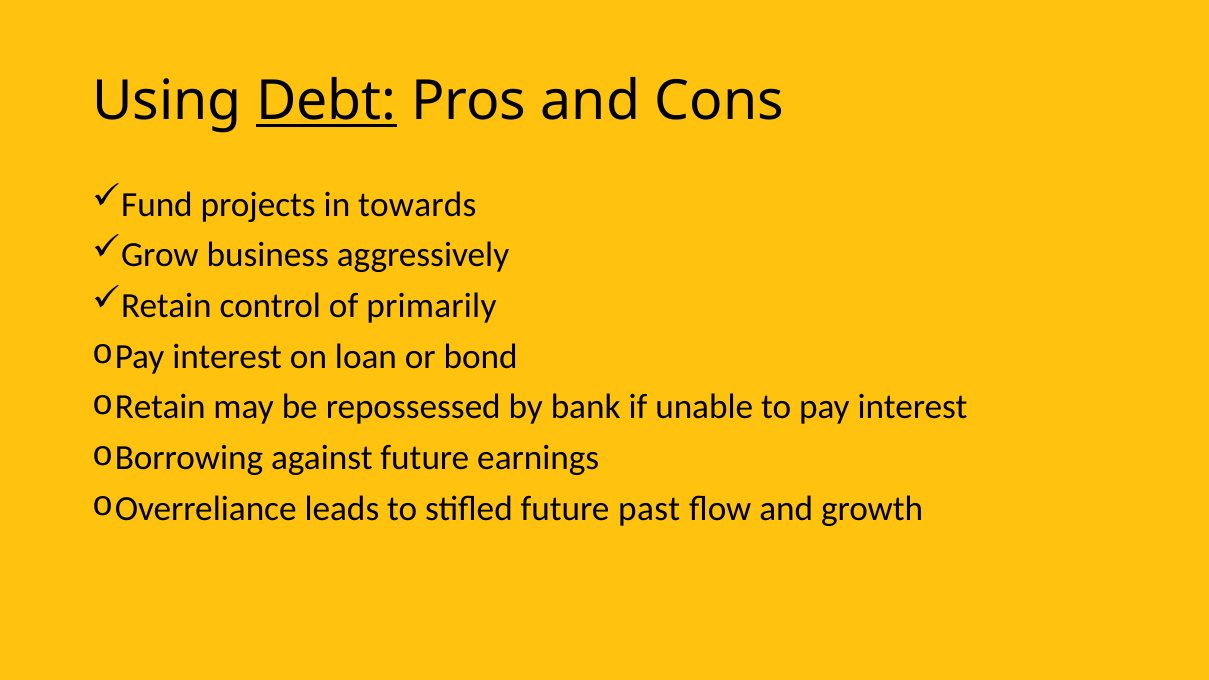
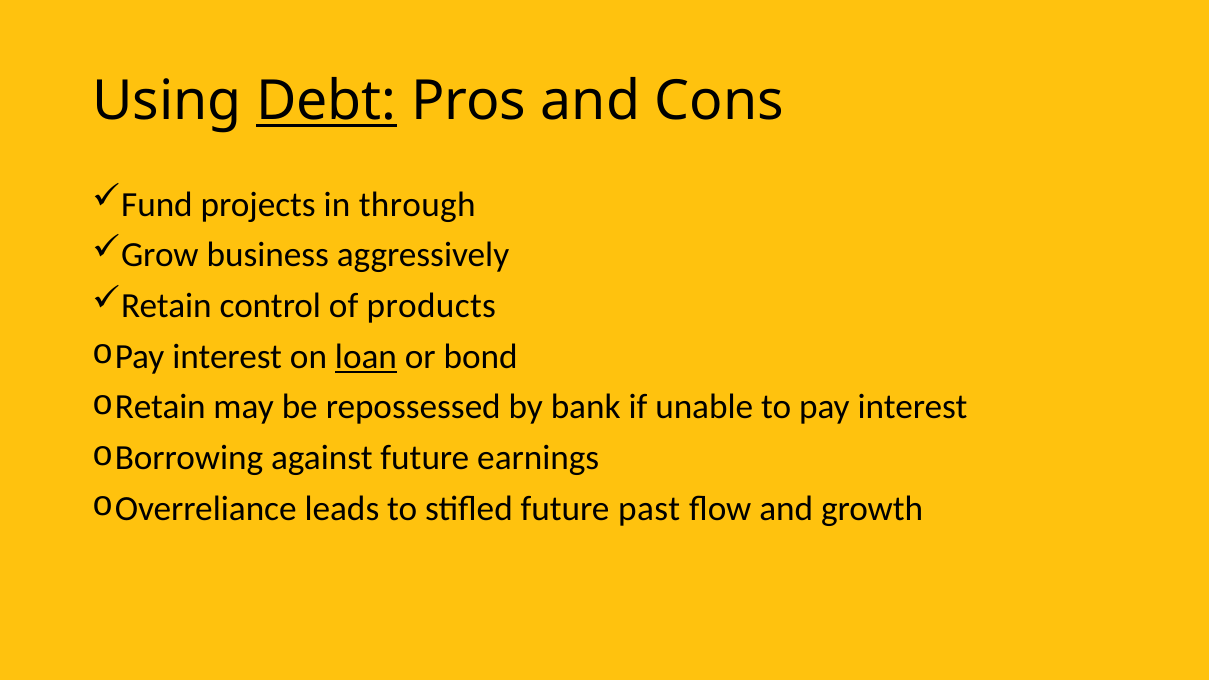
towards: towards -> through
primarily: primarily -> products
loan underline: none -> present
